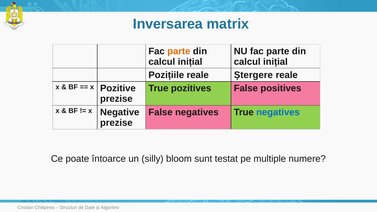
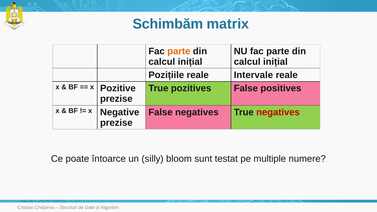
Inversarea: Inversarea -> Schimbăm
Ștergere: Ștergere -> Intervale
negatives at (278, 112) colour: blue -> red
